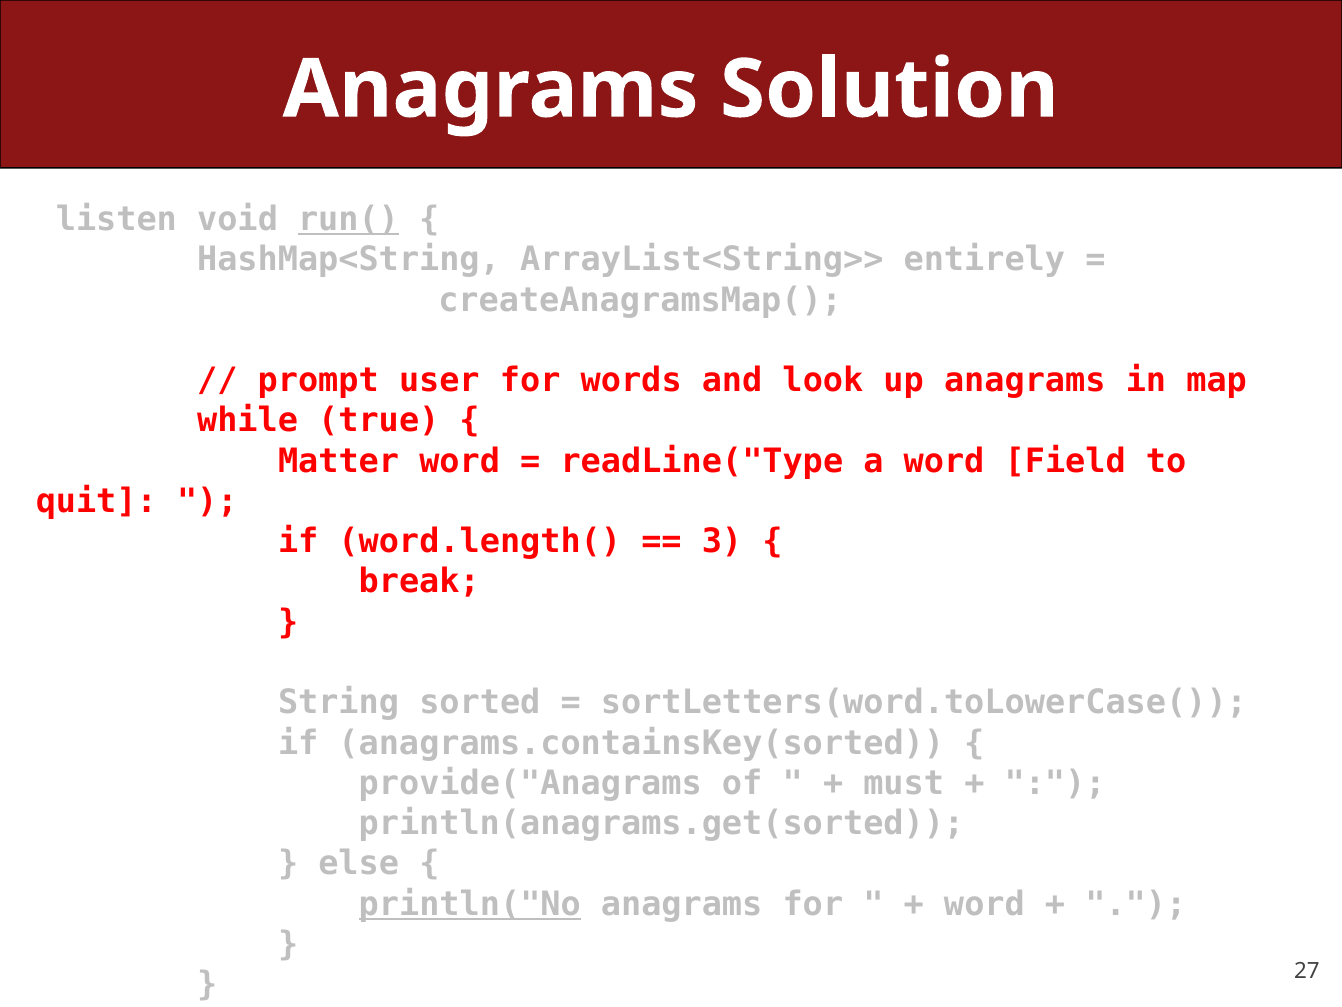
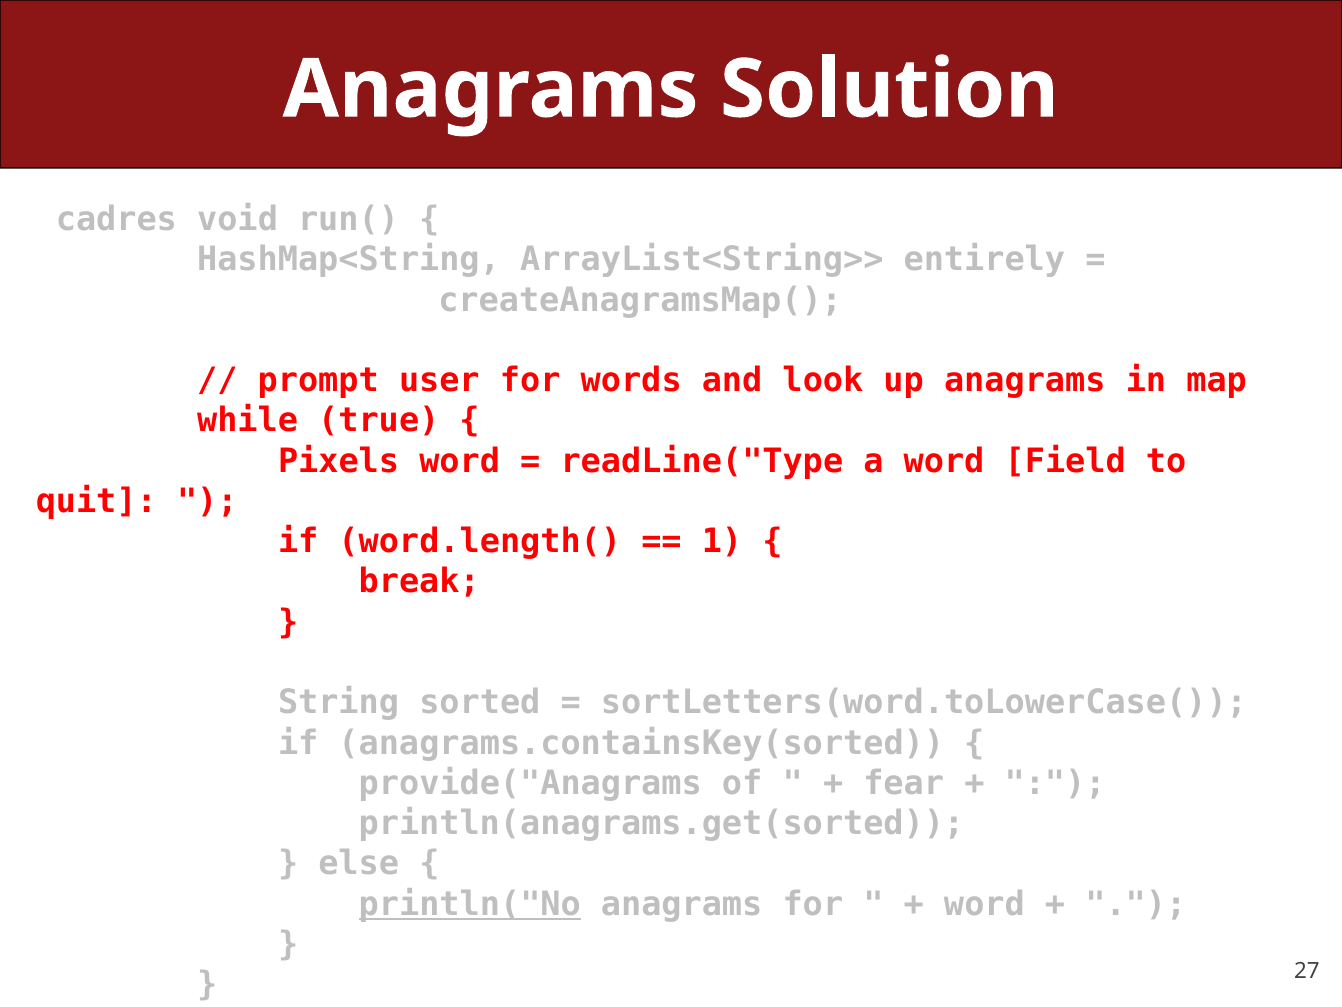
listen: listen -> cadres
run( underline: present -> none
Matter: Matter -> Pixels
3: 3 -> 1
must: must -> fear
